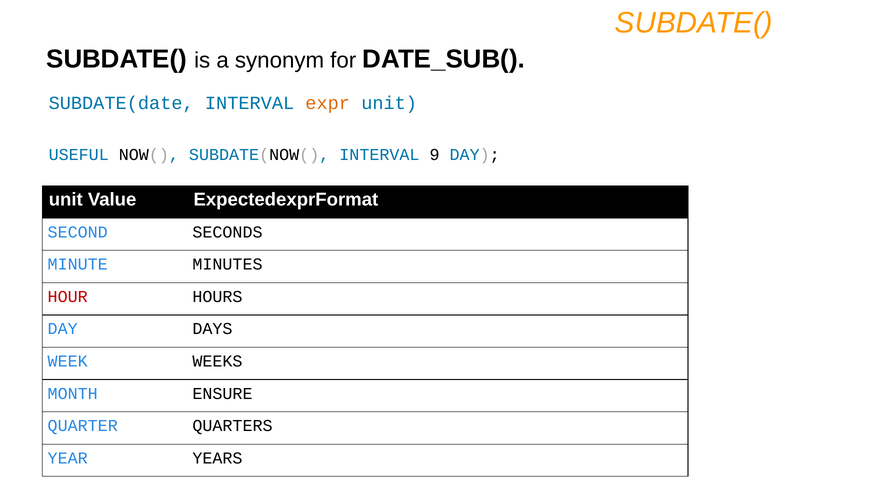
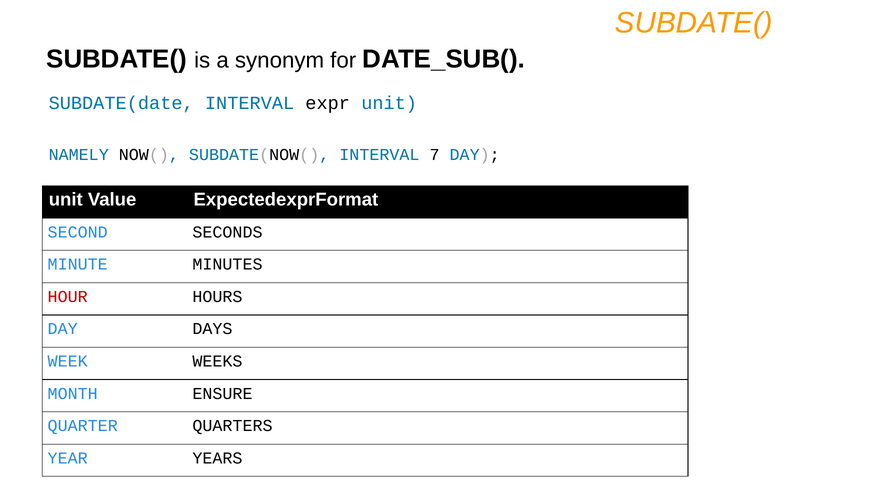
expr colour: orange -> black
USEFUL: USEFUL -> NAMELY
9: 9 -> 7
